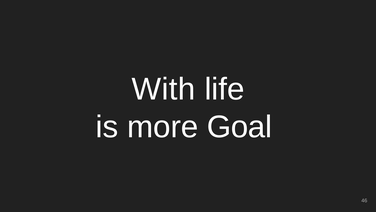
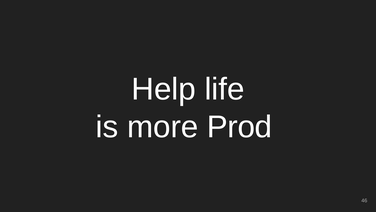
With: With -> Help
Goal: Goal -> Prod
